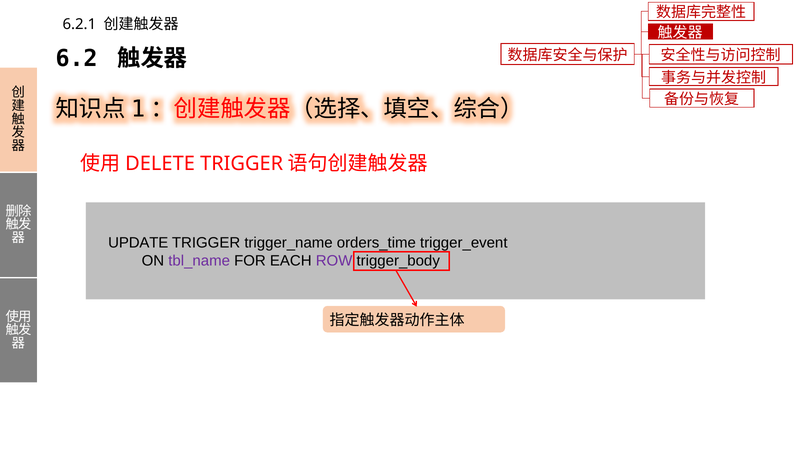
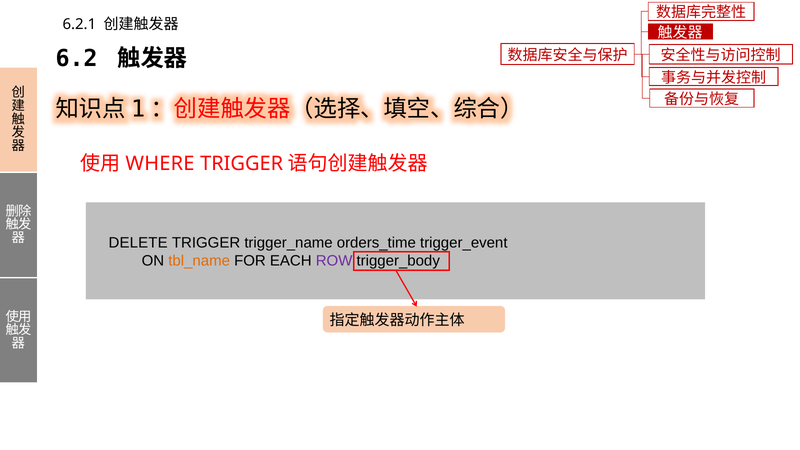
DELETE: DELETE -> WHERE
UPDATE: UPDATE -> DELETE
tbl_name colour: purple -> orange
